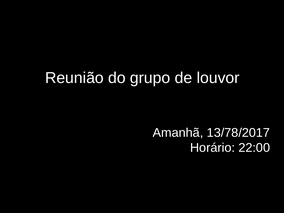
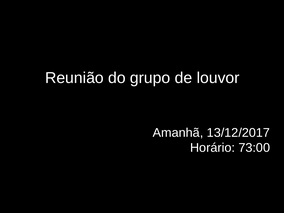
13/78/2017: 13/78/2017 -> 13/12/2017
22:00: 22:00 -> 73:00
